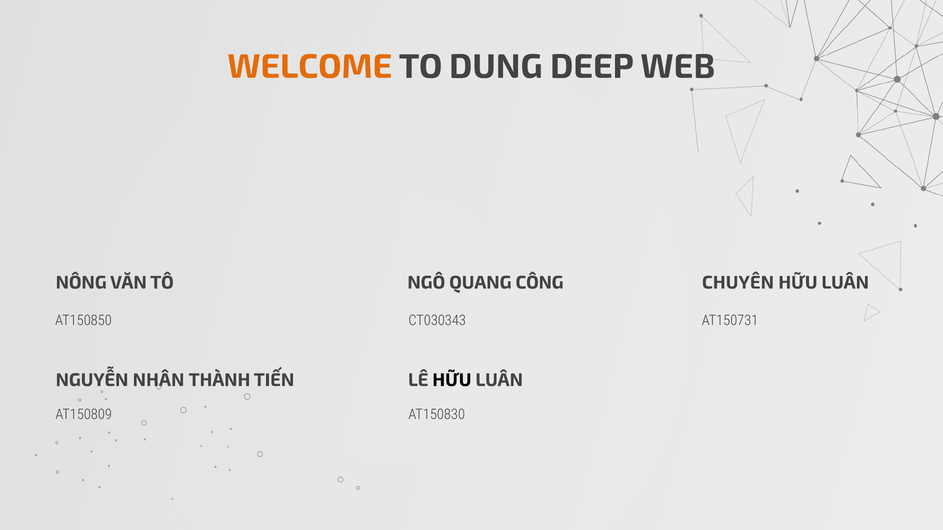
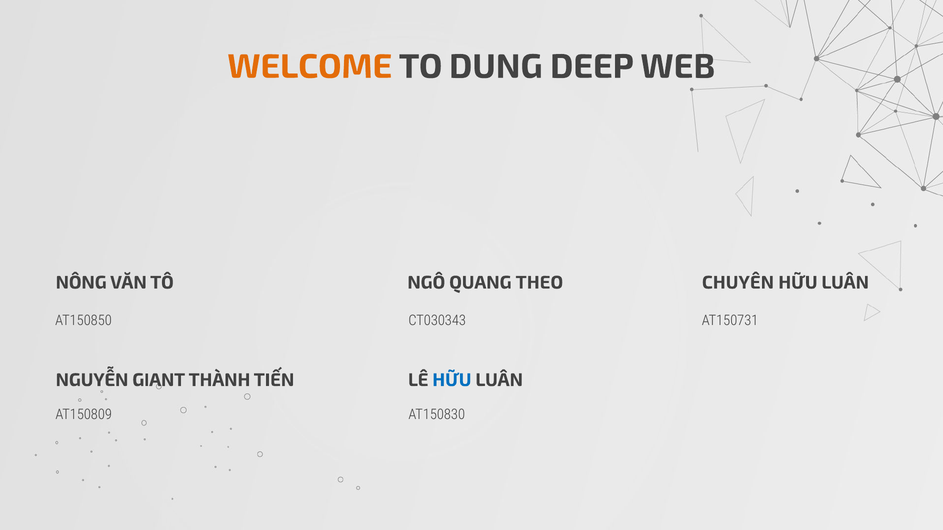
CÔNG: CÔNG -> THEO
NHÂN: NHÂN -> GIANT
HỮU at (452, 380) colour: black -> blue
